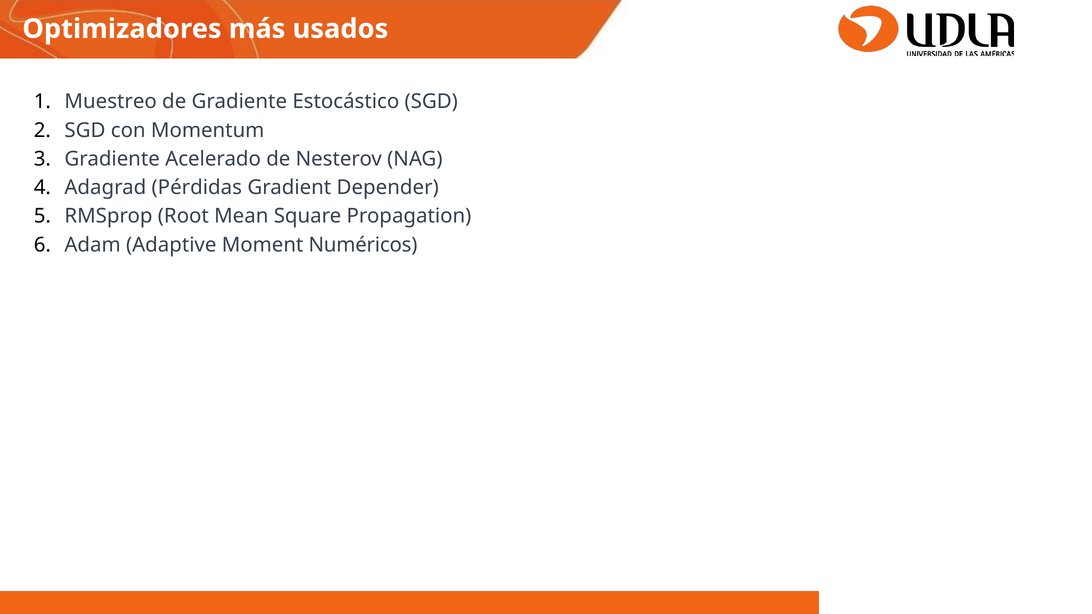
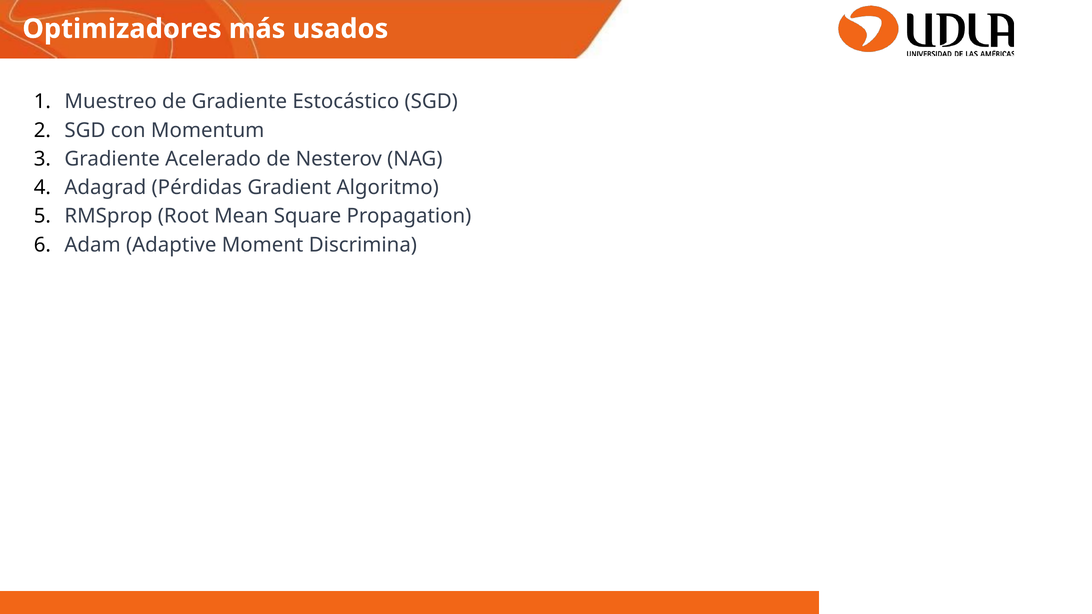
Depender: Depender -> Algoritmo
Numéricos: Numéricos -> Discrimina
